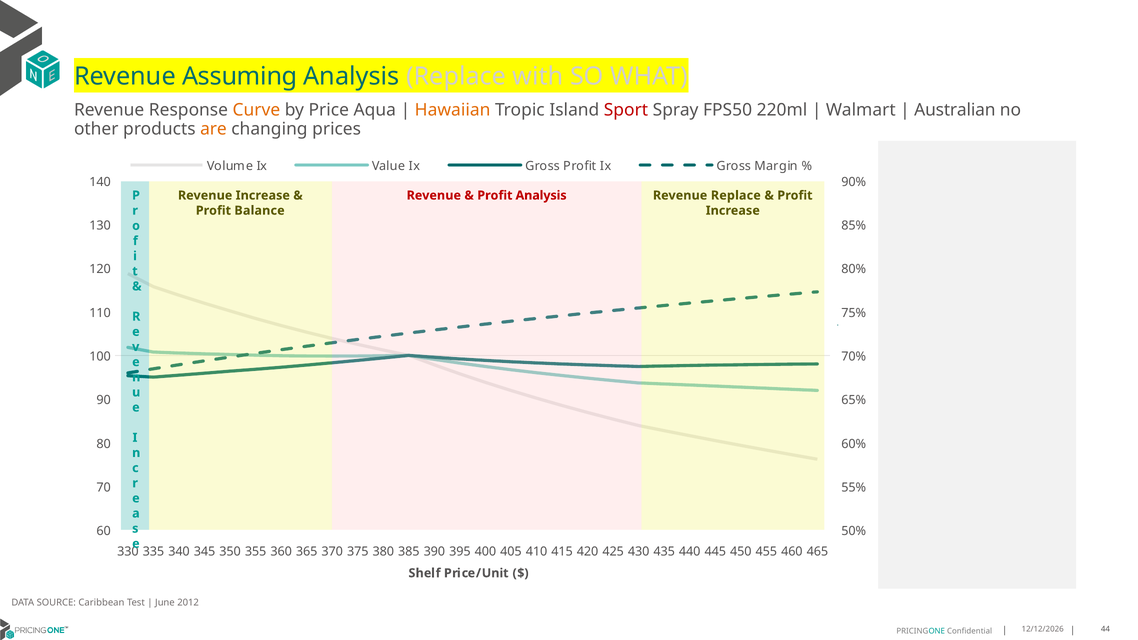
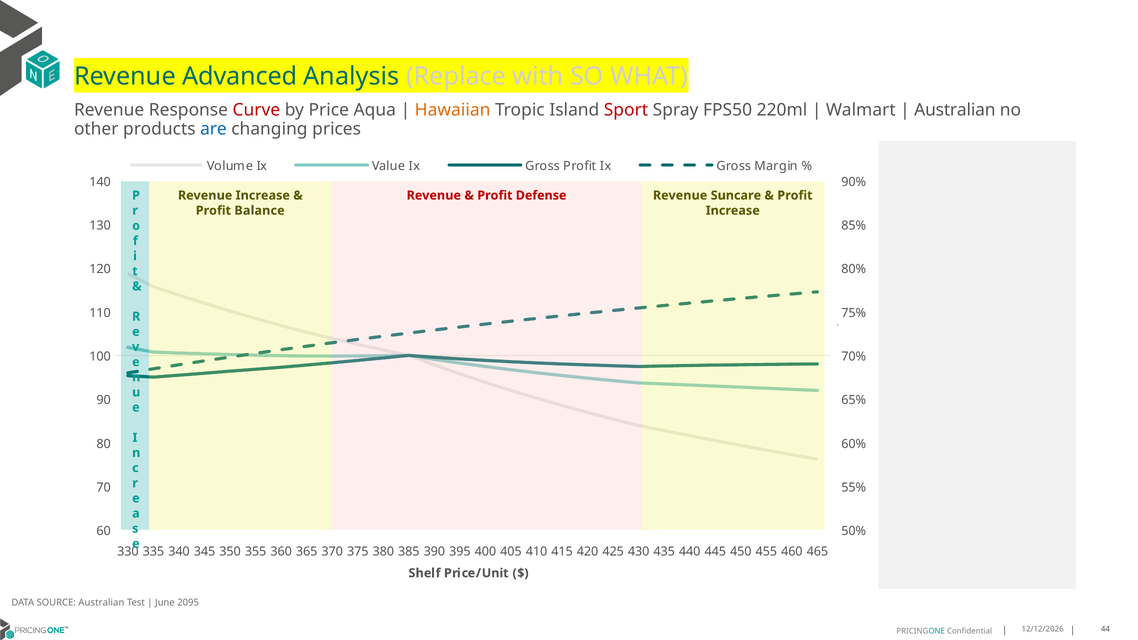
Assuming: Assuming -> Advanced
Curve colour: orange -> red
are colour: orange -> blue
Profit Analysis: Analysis -> Defense
Revenue Replace: Replace -> Suncare
SOURCE Caribbean: Caribbean -> Australian
2012: 2012 -> 2095
